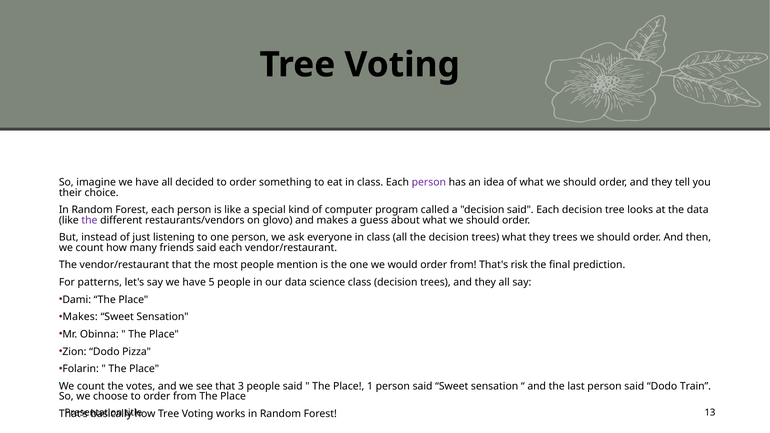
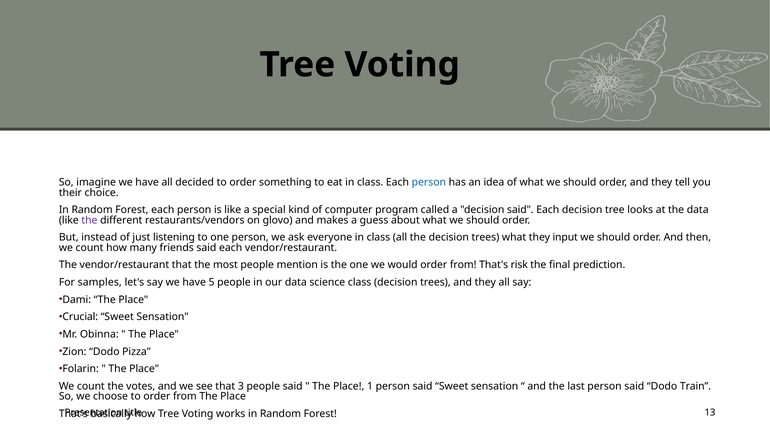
person at (429, 183) colour: purple -> blue
they trees: trees -> input
patterns: patterns -> samples
Makes at (80, 317): Makes -> Crucial
